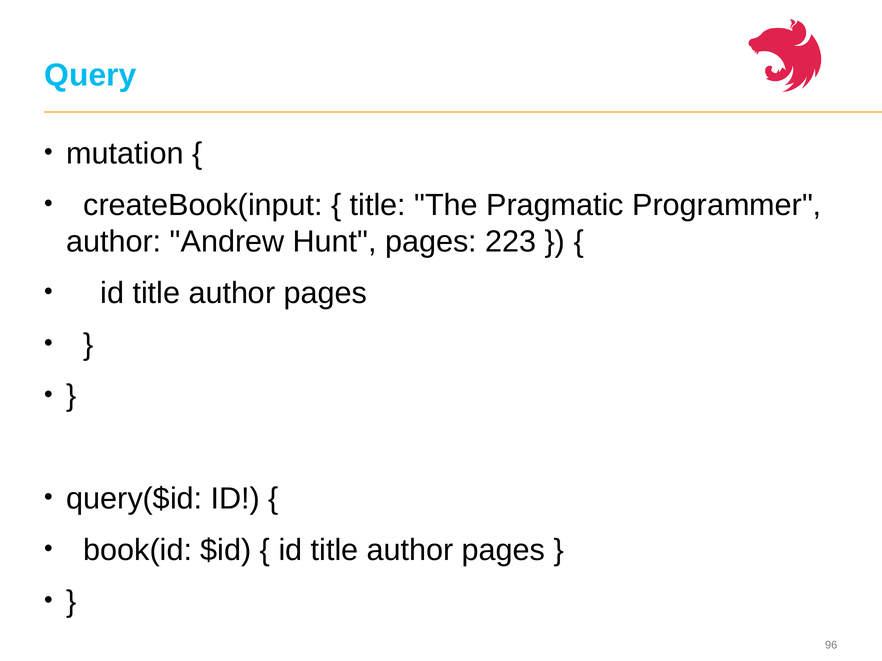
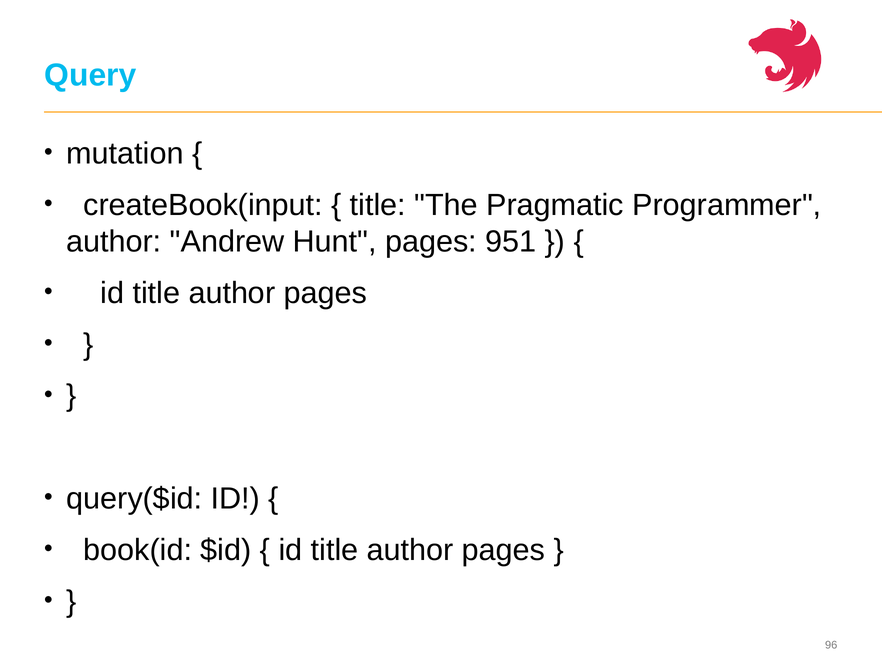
223: 223 -> 951
